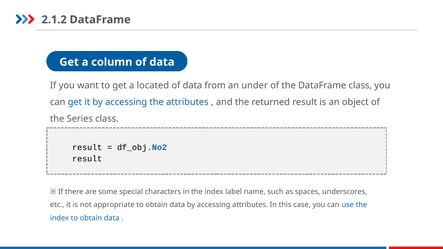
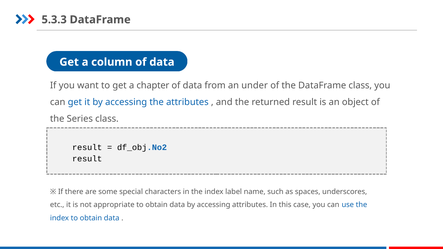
2.1.2: 2.1.2 -> 5.3.3
located: located -> chapter
